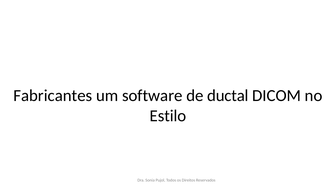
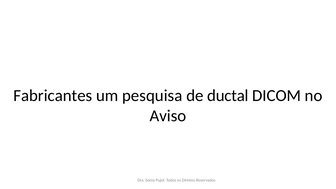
software: software -> pesquisa
Estilo: Estilo -> Aviso
